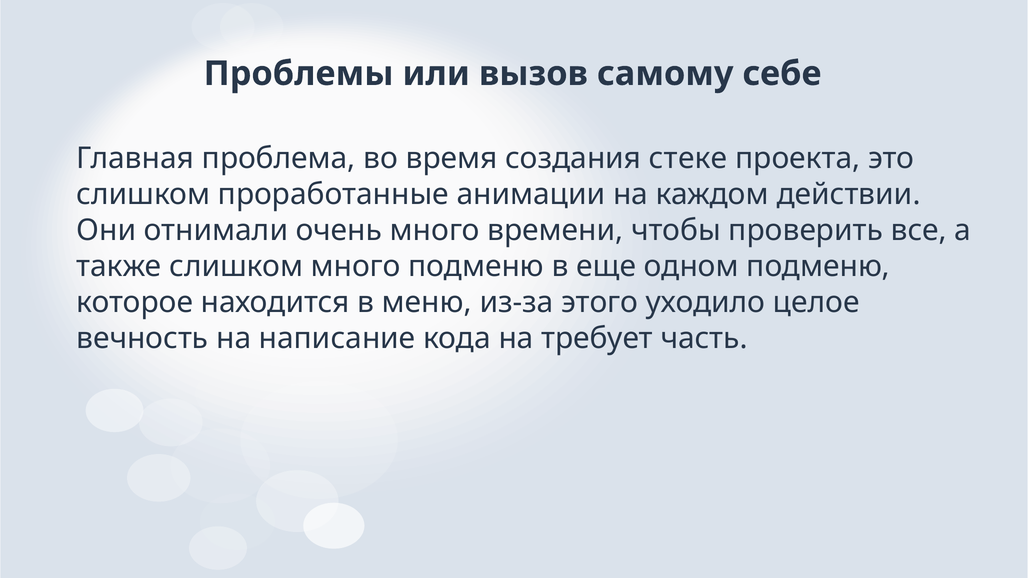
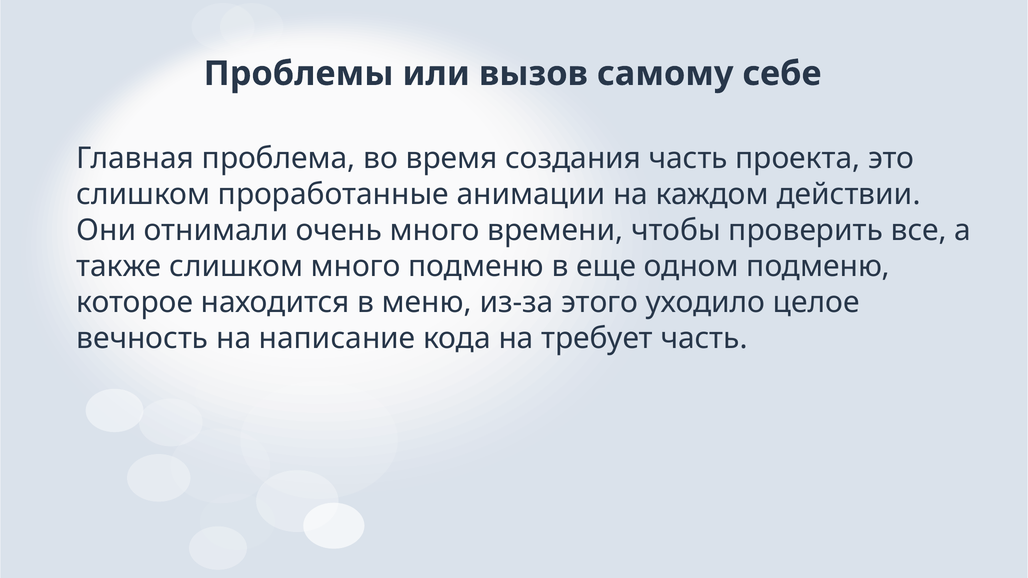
создания стеке: стеке -> часть
